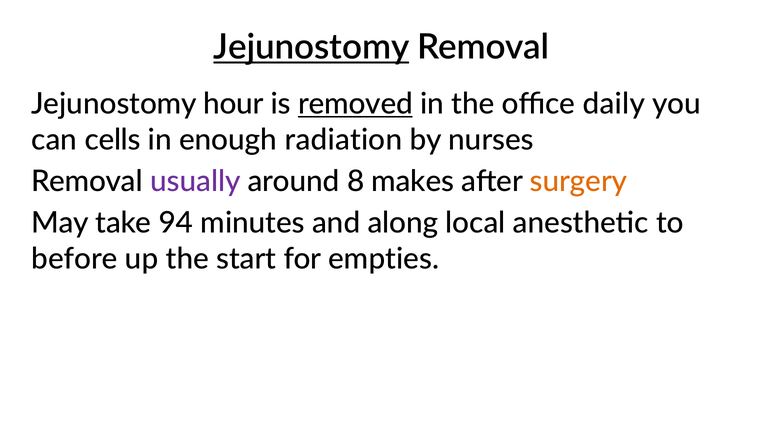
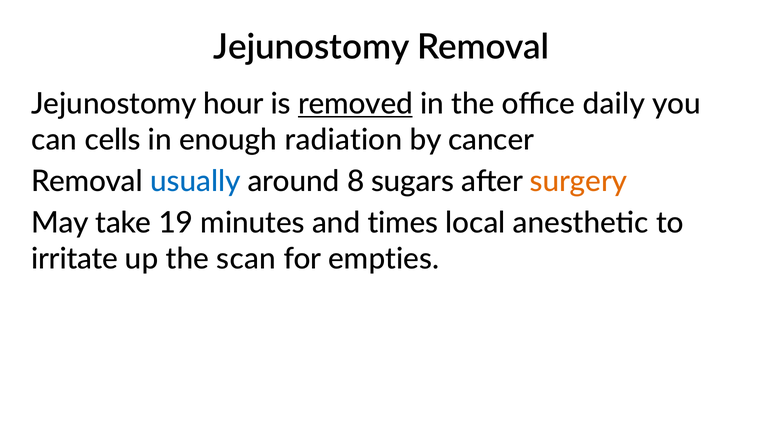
Jejunostomy at (311, 47) underline: present -> none
nurses: nurses -> cancer
usually colour: purple -> blue
makes: makes -> sugars
94: 94 -> 19
along: along -> times
before: before -> irritate
start: start -> scan
